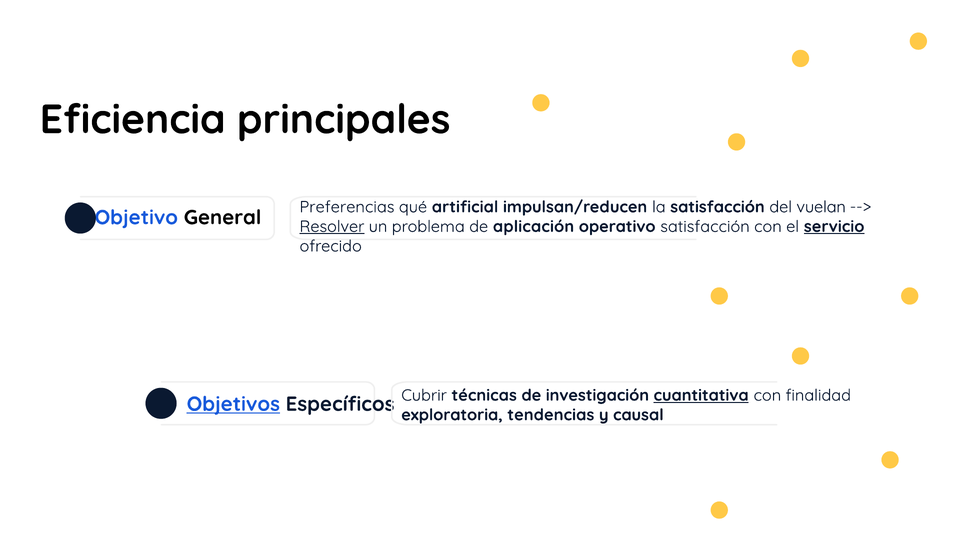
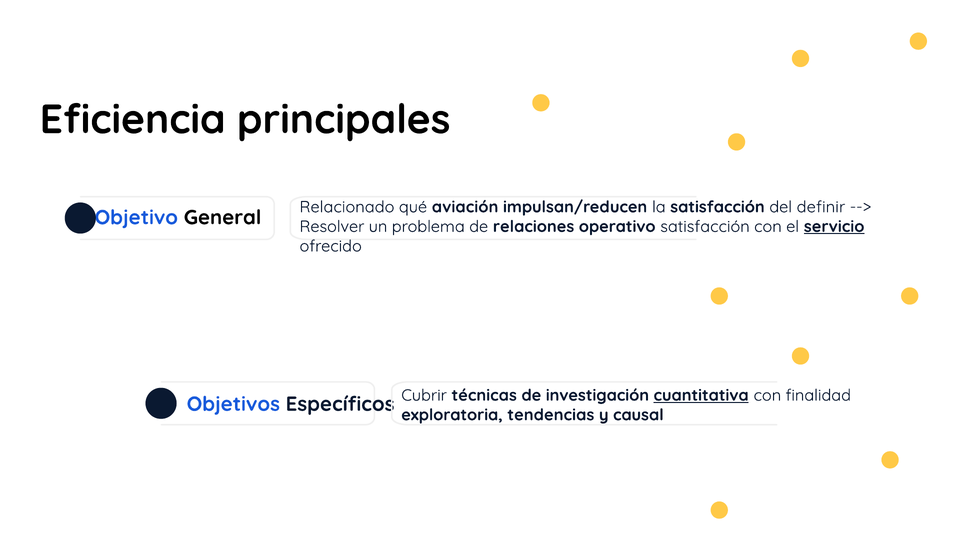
Preferencias: Preferencias -> Relacionado
artificial: artificial -> aviación
vuelan: vuelan -> definir
Resolver underline: present -> none
aplicación: aplicación -> relaciones
Objetivos underline: present -> none
